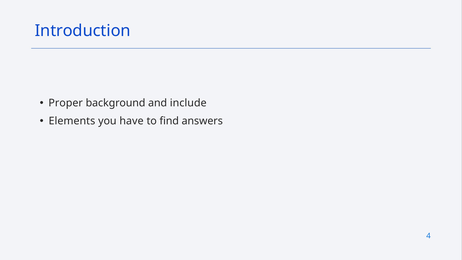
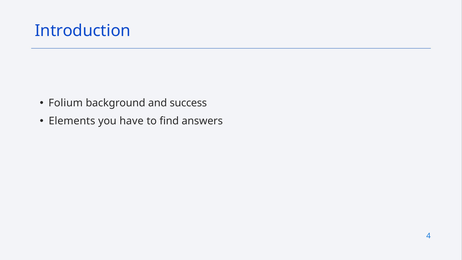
Proper: Proper -> Folium
include: include -> success
